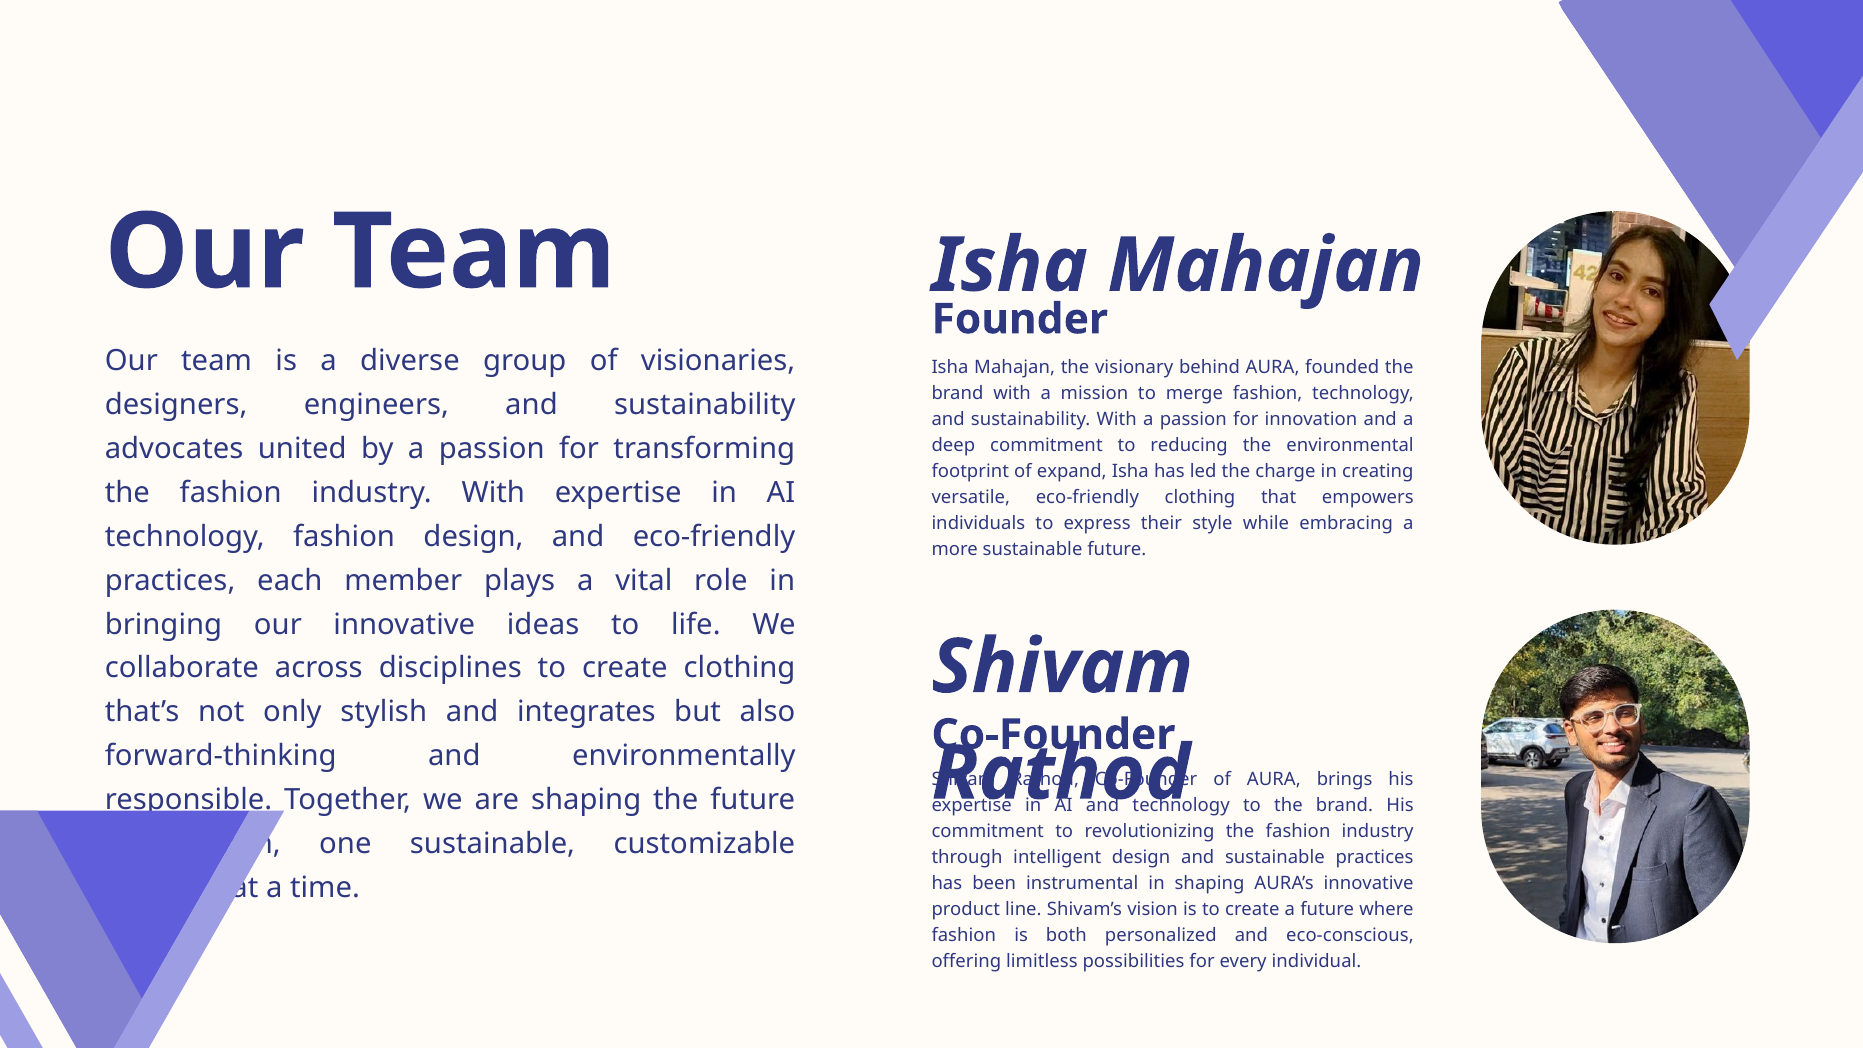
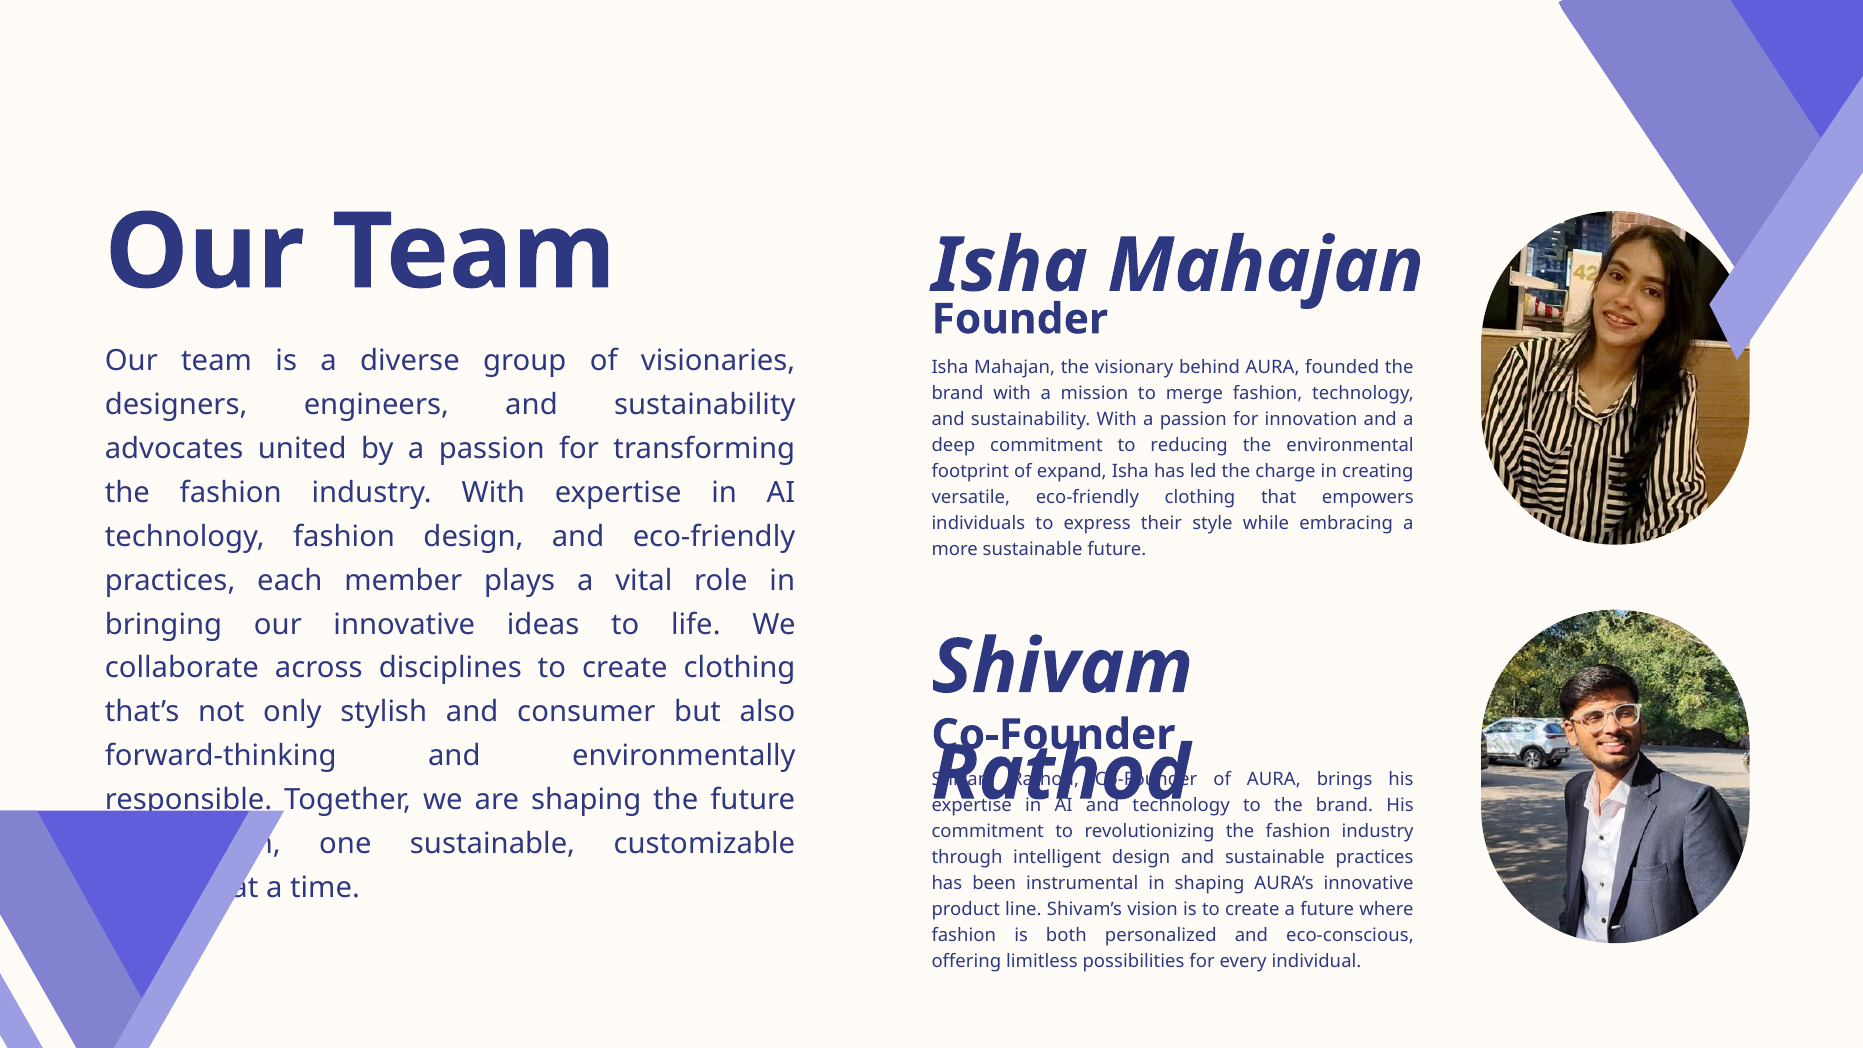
integrates: integrates -> consumer
